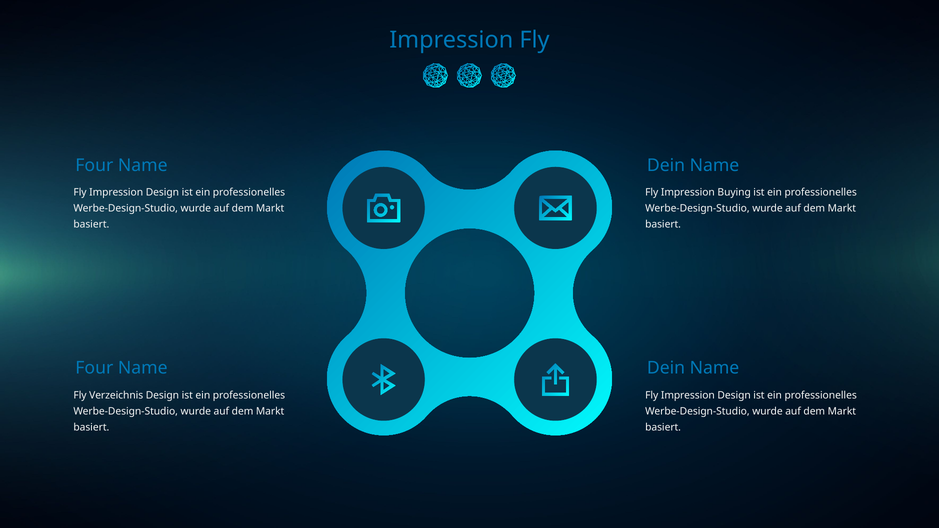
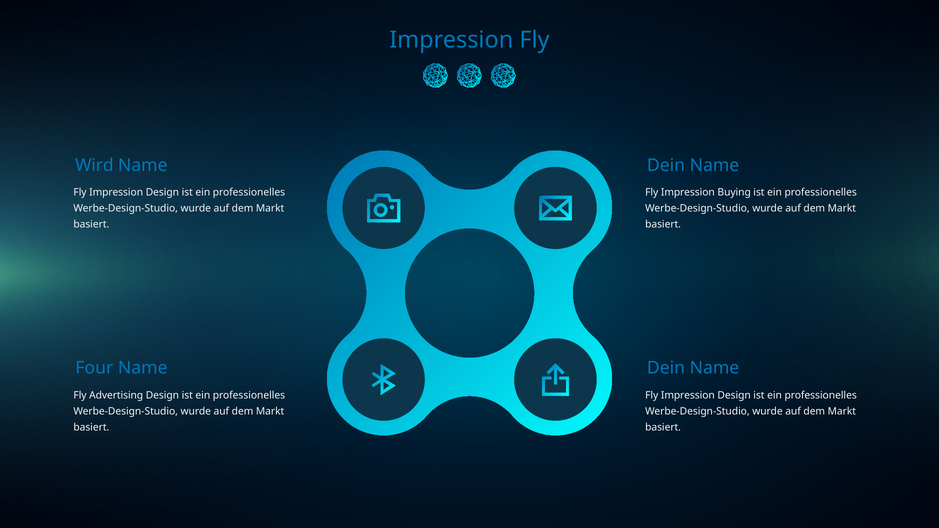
Four at (94, 165): Four -> Wird
Verzeichnis: Verzeichnis -> Advertising
